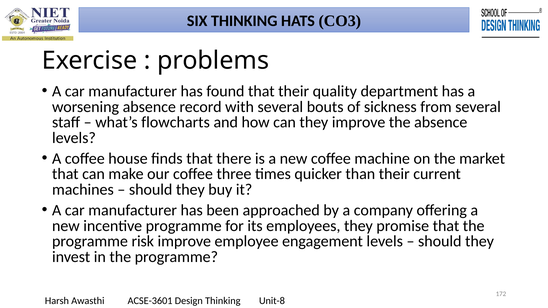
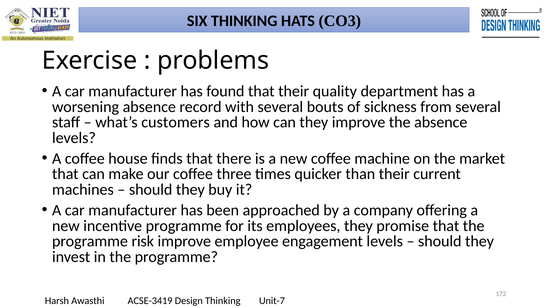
flowcharts: flowcharts -> customers
ACSE-3601: ACSE-3601 -> ACSE-3419
Unit-8: Unit-8 -> Unit-7
